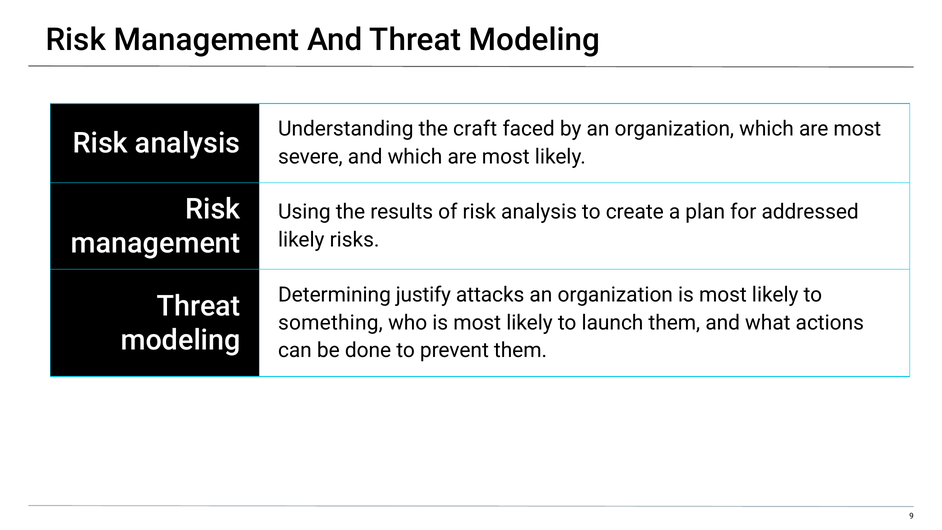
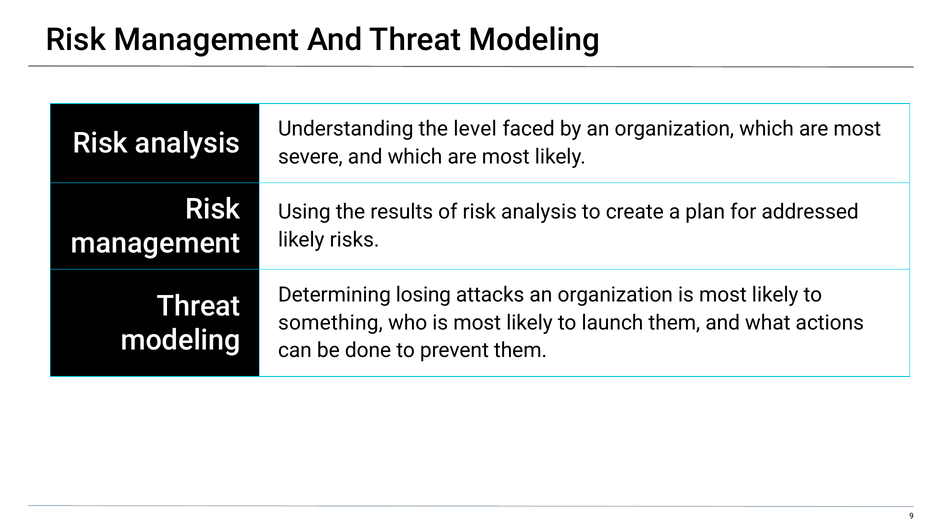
craft: craft -> level
justify: justify -> losing
